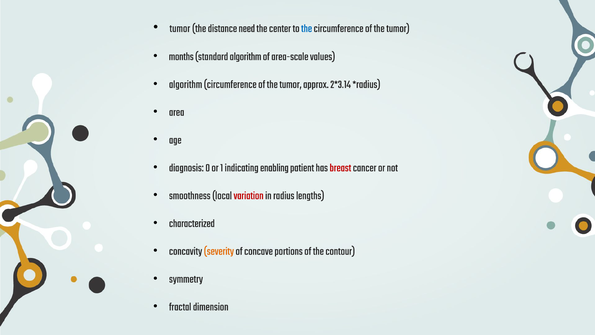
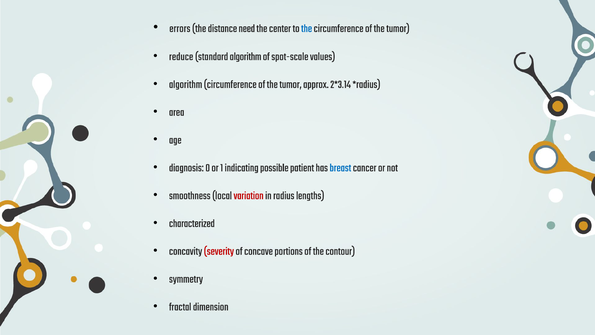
tumor at (180, 28): tumor -> errors
months: months -> reduce
area-scale: area-scale -> spot-scale
enabling: enabling -> possible
breast colour: red -> blue
severity colour: orange -> red
